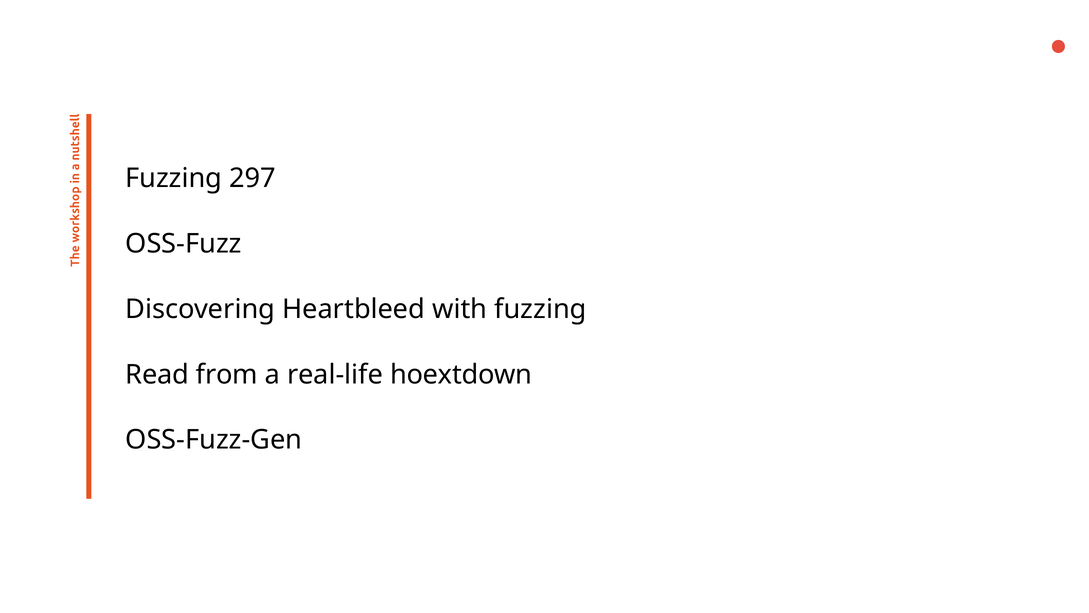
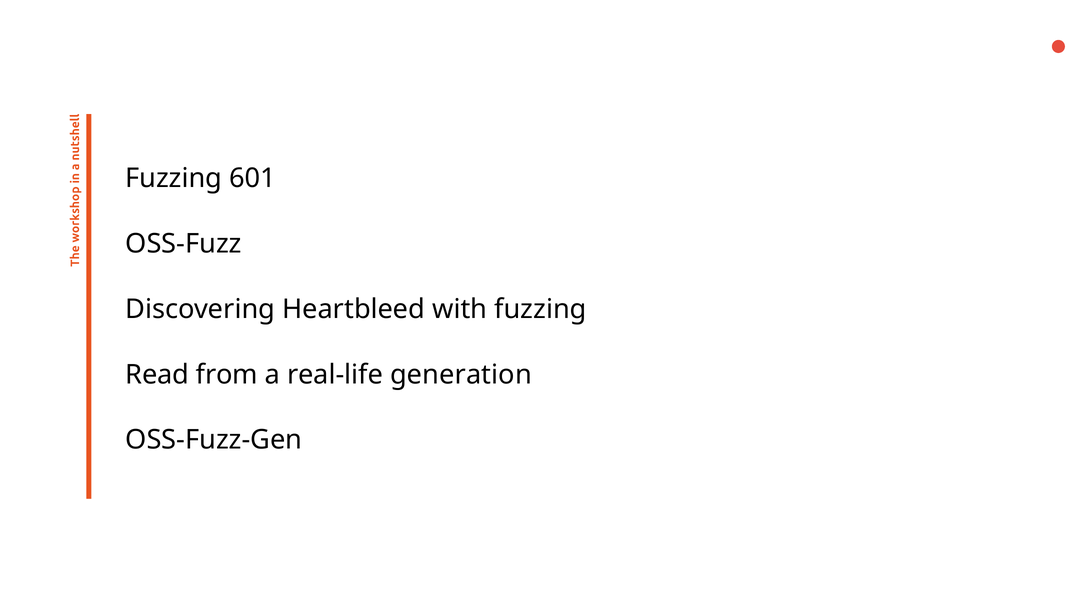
297: 297 -> 601
hoextdown: hoextdown -> generation
